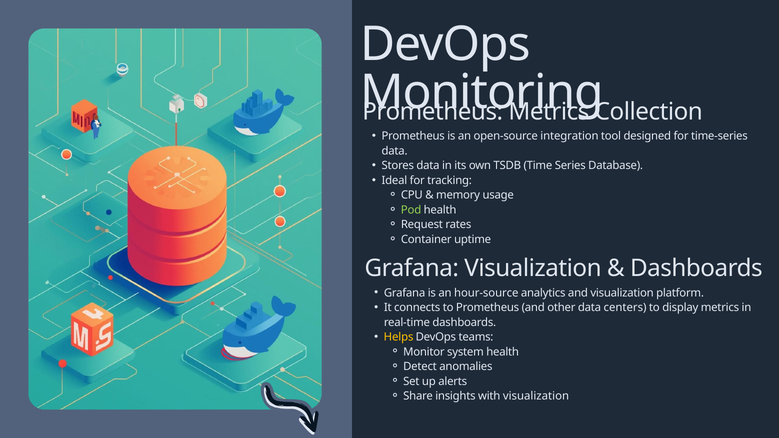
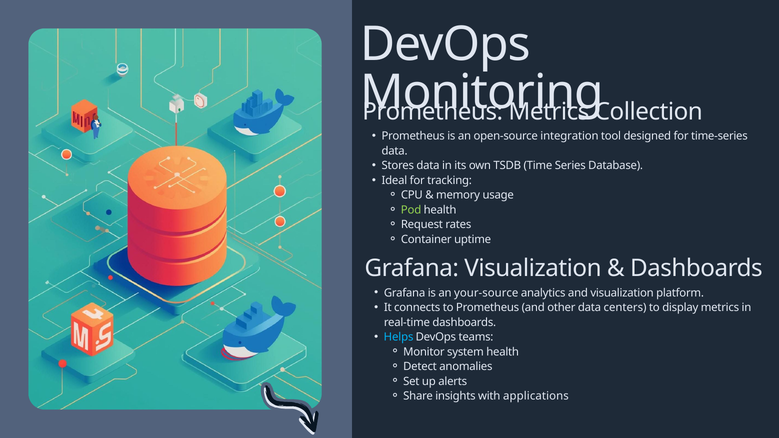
hour-source: hour-source -> your-source
Helps colour: yellow -> light blue
with visualization: visualization -> applications
